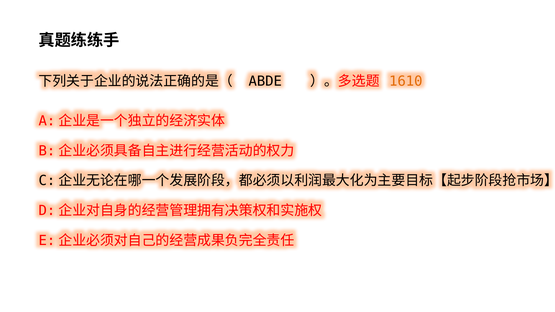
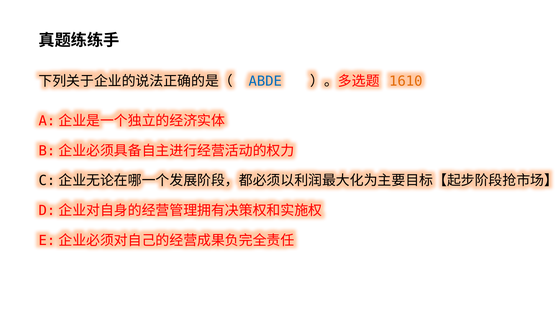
ABDE colour: black -> blue
